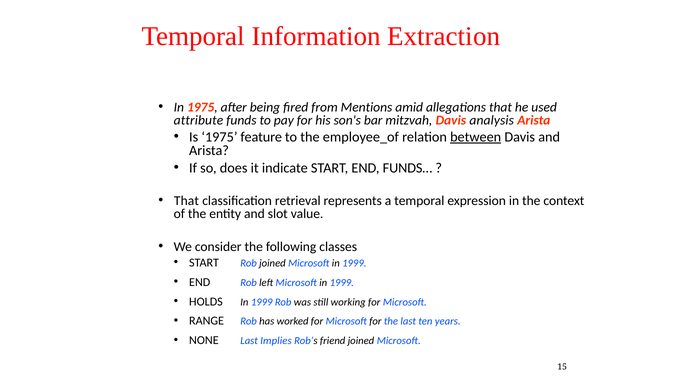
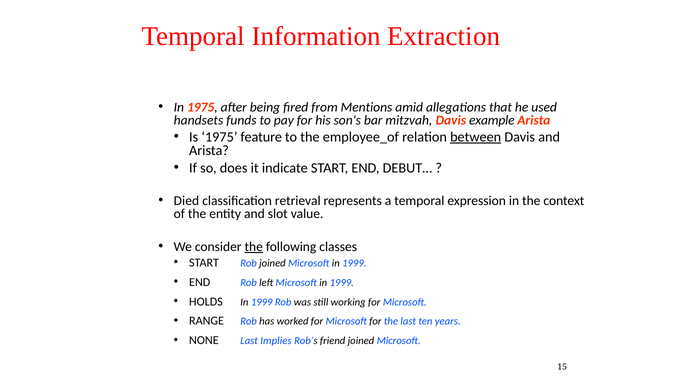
attribute: attribute -> handsets
analysis: analysis -> example
FUNDS…: FUNDS… -> DEBUT…
That at (186, 201): That -> Died
the at (254, 247) underline: none -> present
